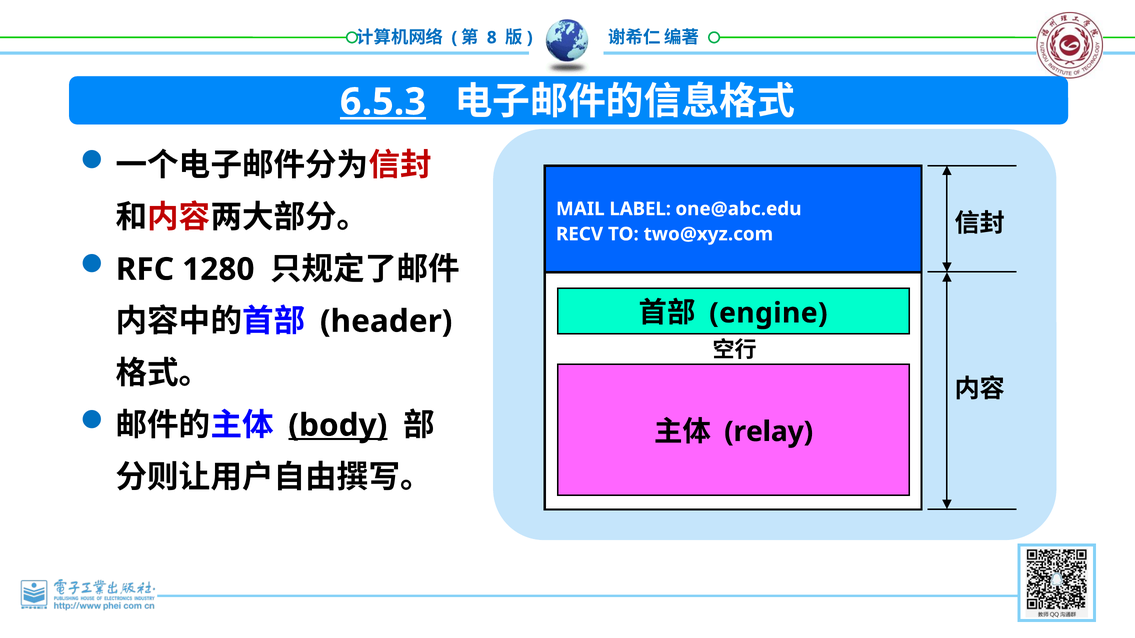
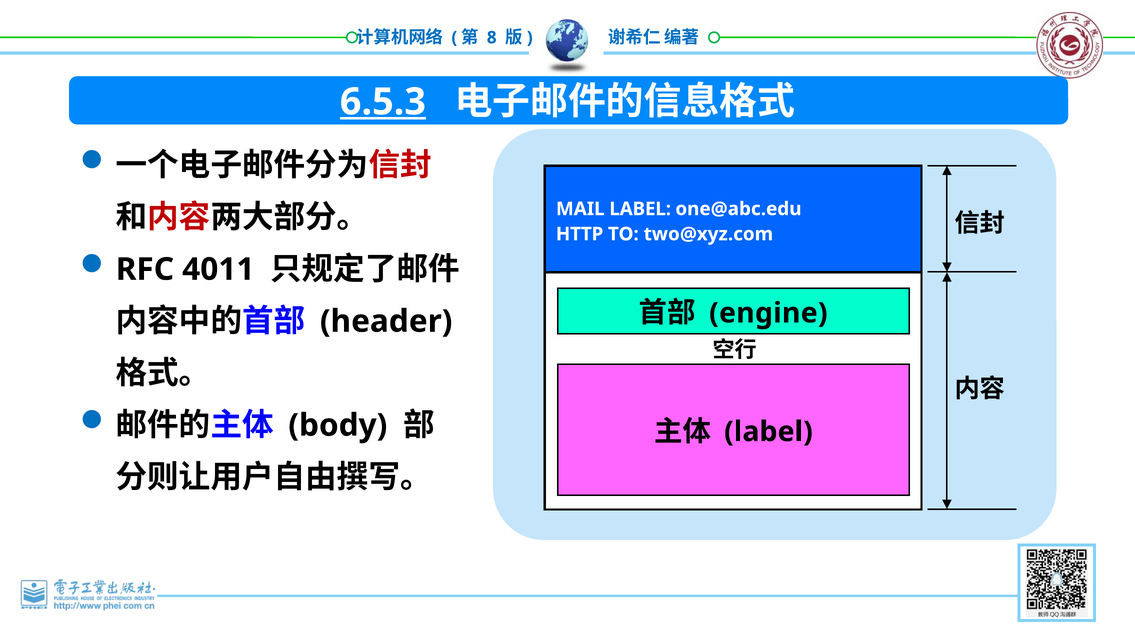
RECV: RECV -> HTTP
1280: 1280 -> 4011
body underline: present -> none
relay at (769, 432): relay -> label
